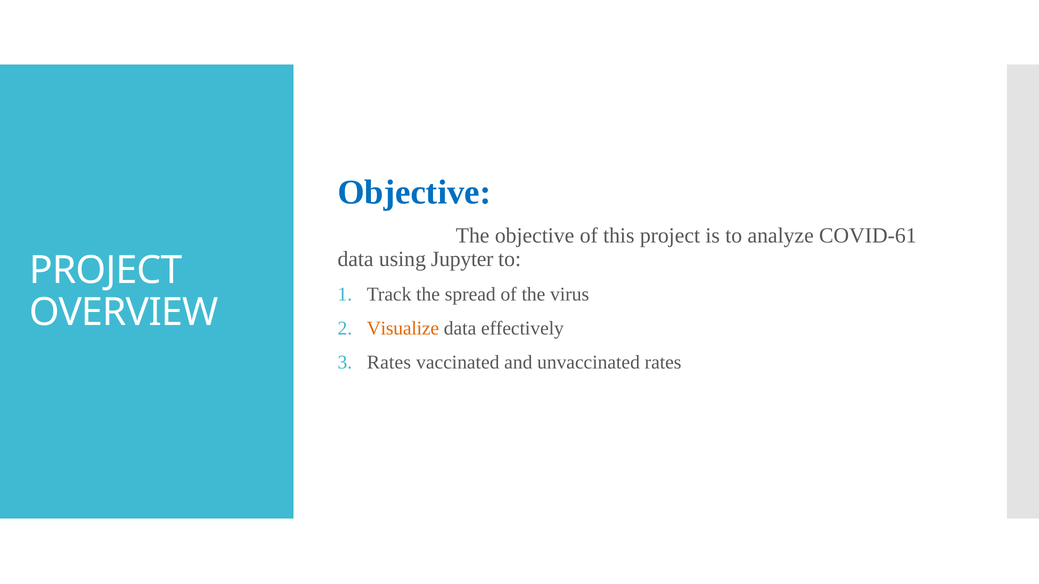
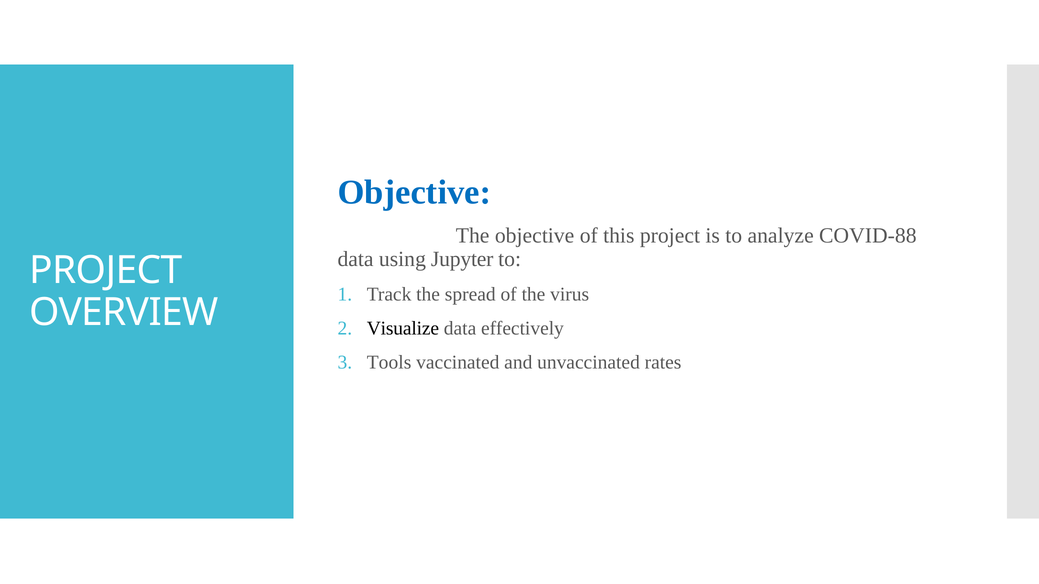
COVID-61: COVID-61 -> COVID-88
Visualize colour: orange -> black
Rates at (389, 363): Rates -> Tools
